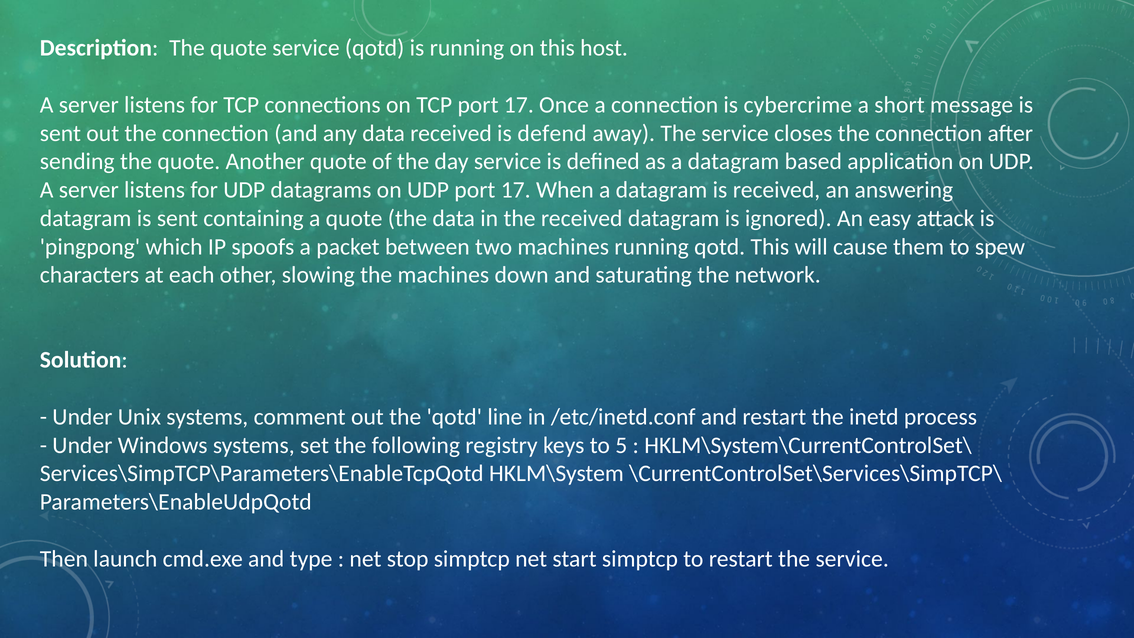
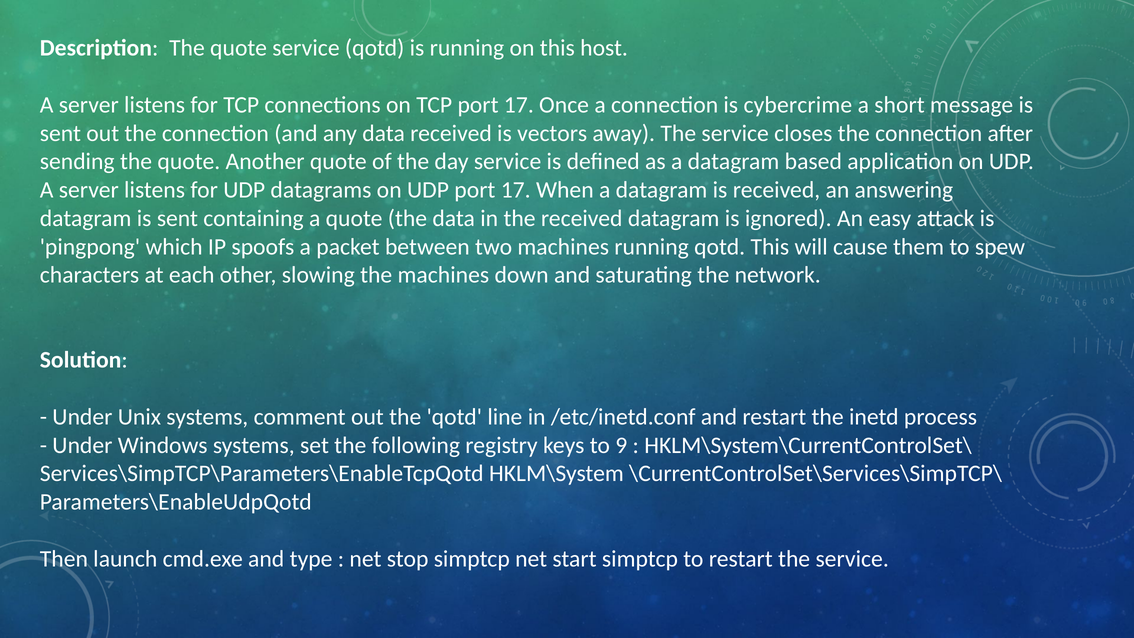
defend: defend -> vectors
5: 5 -> 9
